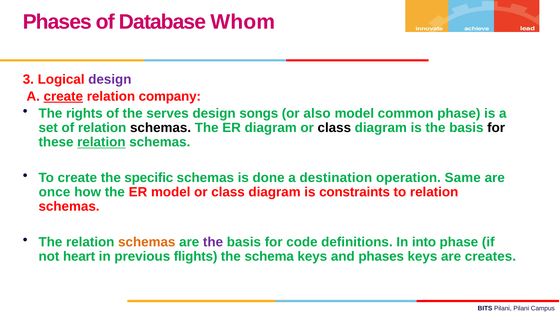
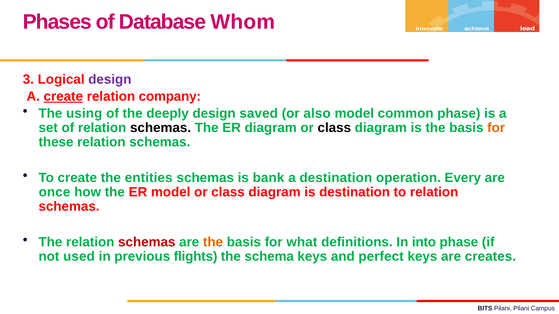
rights: rights -> using
serves: serves -> deeply
songs: songs -> saved
for at (496, 128) colour: black -> orange
relation at (101, 142) underline: present -> none
specific: specific -> entities
done: done -> bank
Same: Same -> Every
is constraints: constraints -> destination
schemas at (147, 242) colour: orange -> red
the at (213, 242) colour: purple -> orange
code: code -> what
heart: heart -> used
and phases: phases -> perfect
